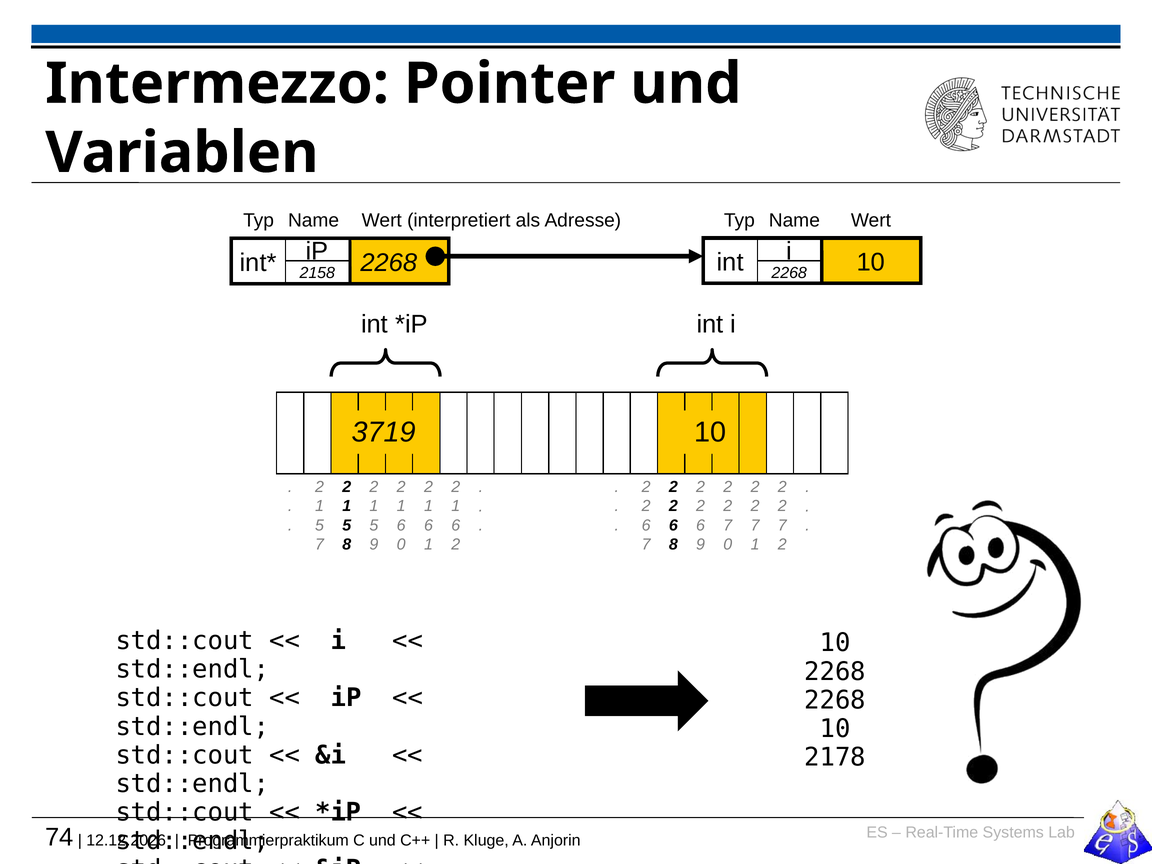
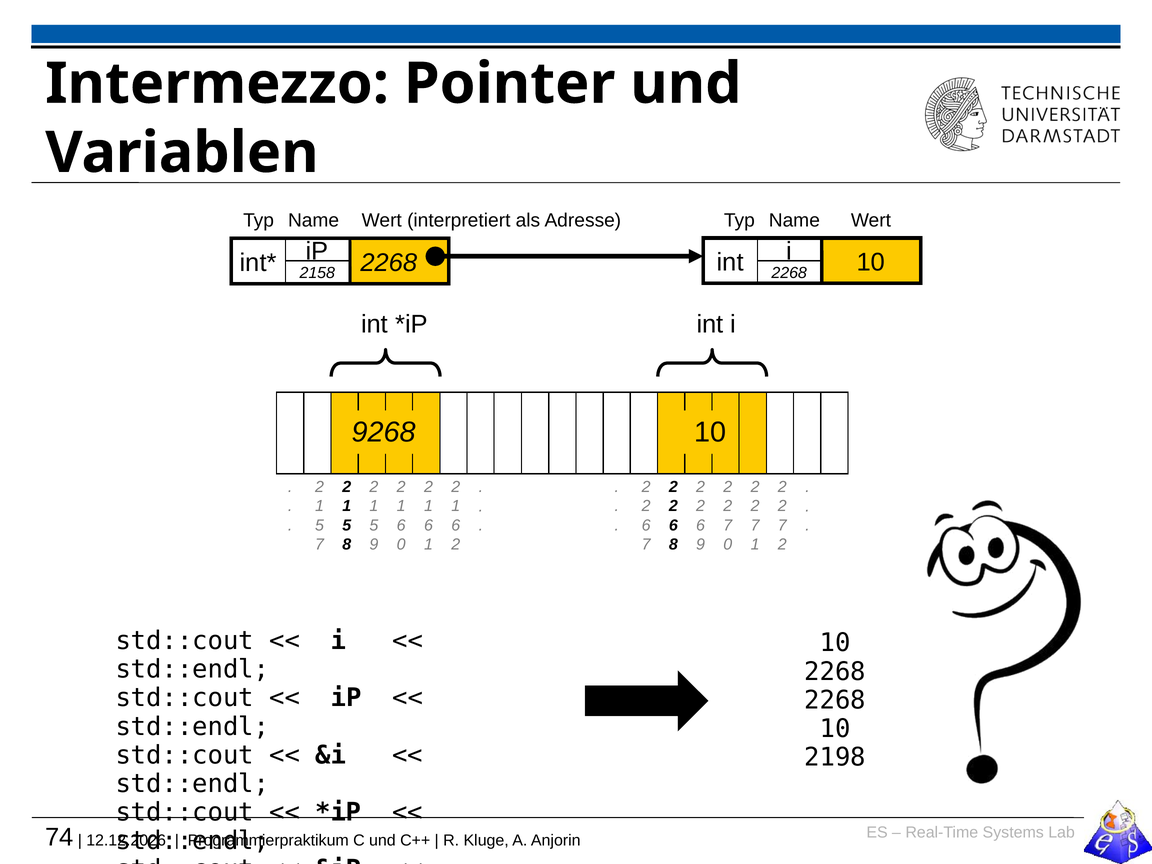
3719: 3719 -> 9268
2178: 2178 -> 2198
